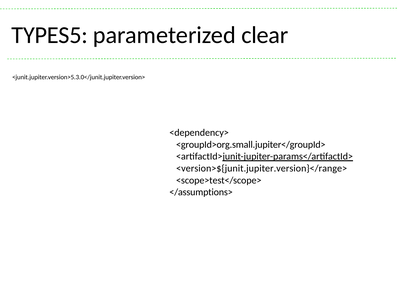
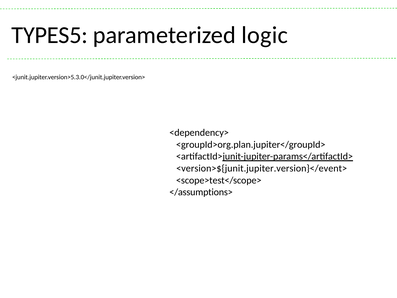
clear: clear -> logic
<groupId>org.small.jupiter</groupId>: <groupId>org.small.jupiter</groupId> -> <groupId>org.plan.jupiter</groupId>
<version>${junit.jupiter.version}</range>: <version>${junit.jupiter.version}</range> -> <version>${junit.jupiter.version}</event>
